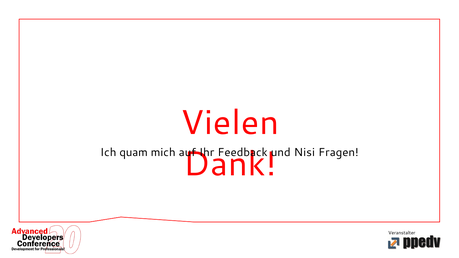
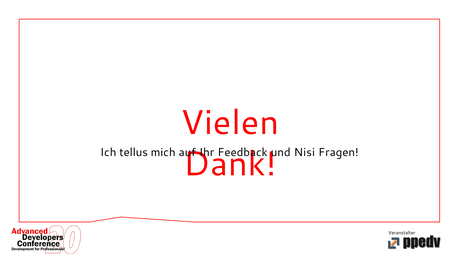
quam: quam -> tellus
